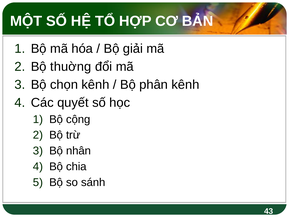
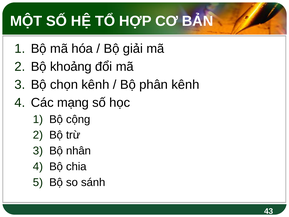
thuờng: thuờng -> khoảng
quyết: quyết -> mạng
